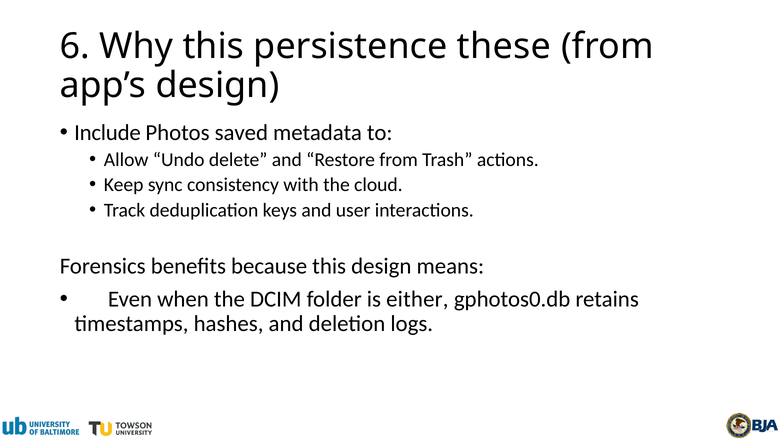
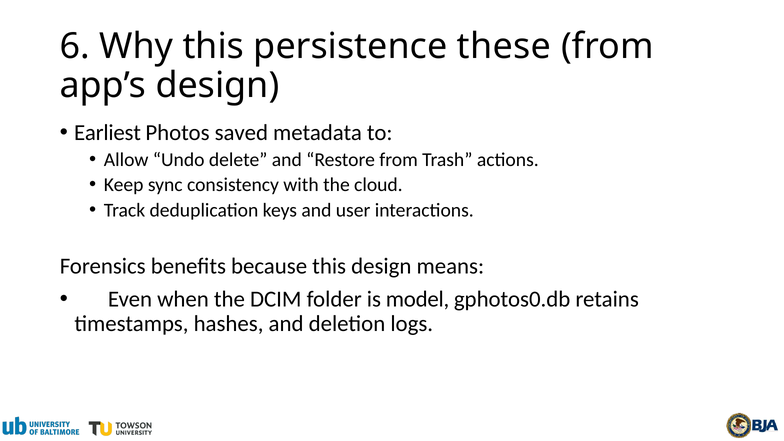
Include: Include -> Earliest
either: either -> model
